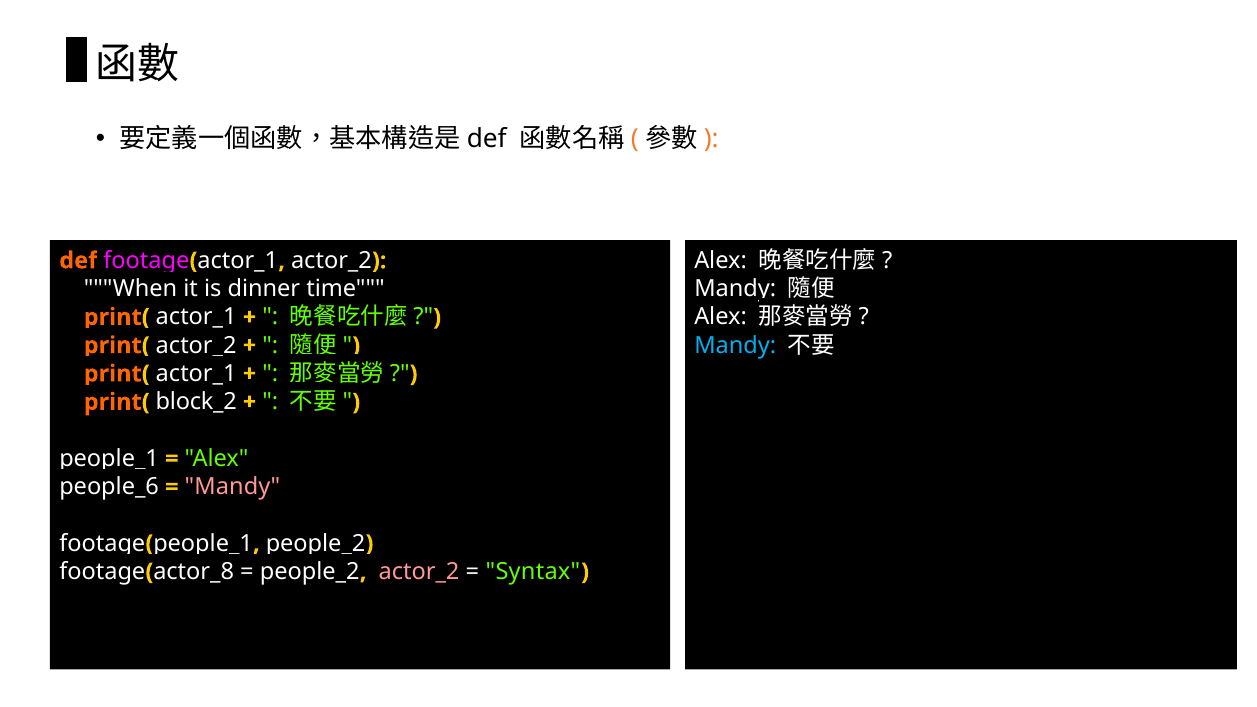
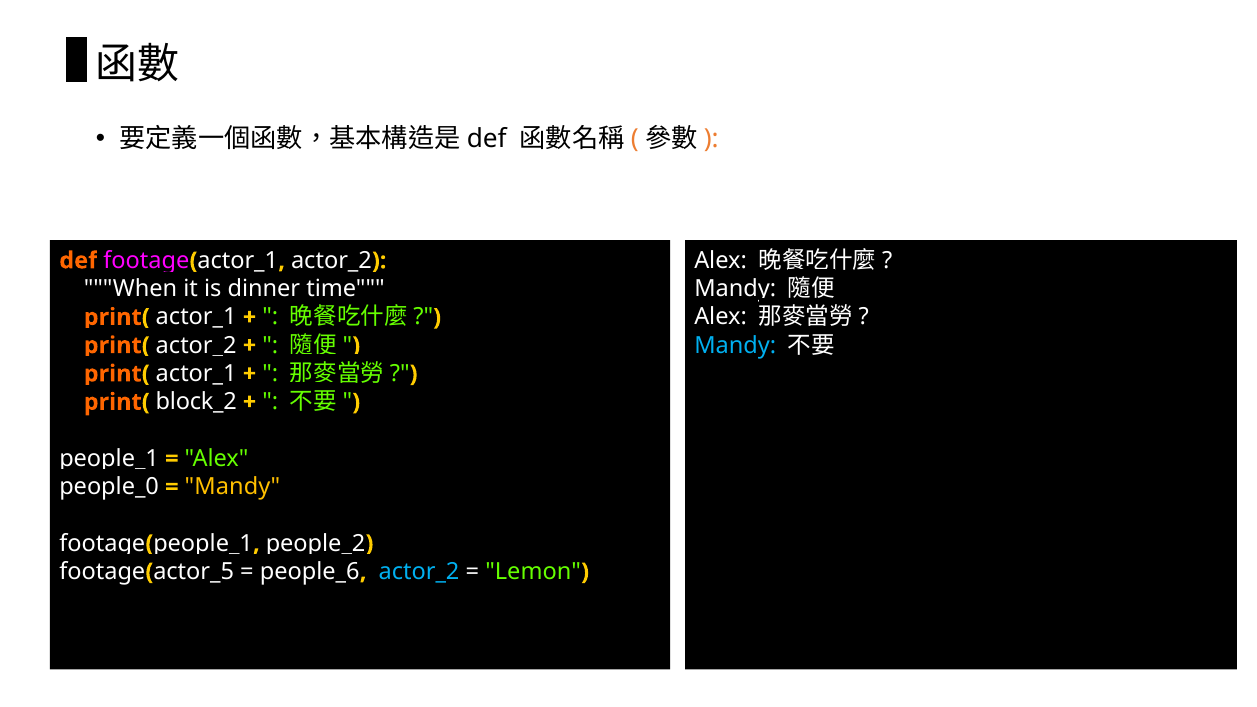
people_6: people_6 -> people_0
Mandy at (232, 487) colour: pink -> yellow
actor_8: actor_8 -> actor_5
people_2 at (310, 572): people_2 -> people_6
actor_2 at (419, 572) colour: pink -> light blue
Syntax: Syntax -> Lemon
